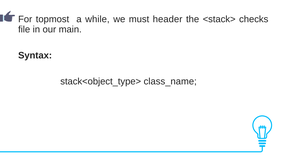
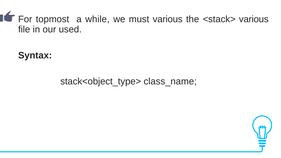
must header: header -> various
<stack> checks: checks -> various
main: main -> used
